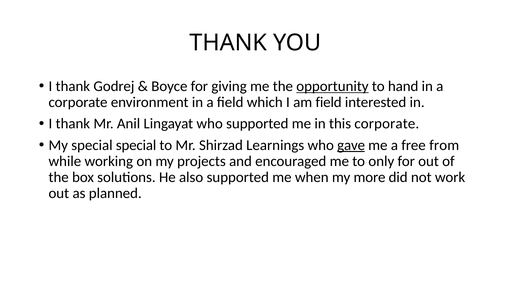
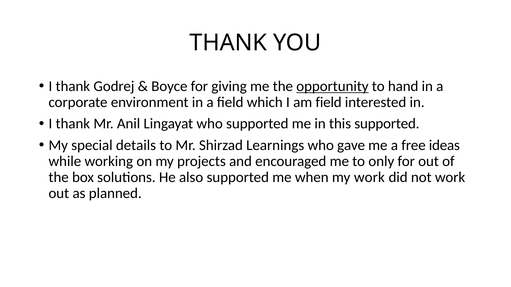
this corporate: corporate -> supported
special special: special -> details
gave underline: present -> none
from: from -> ideas
my more: more -> work
